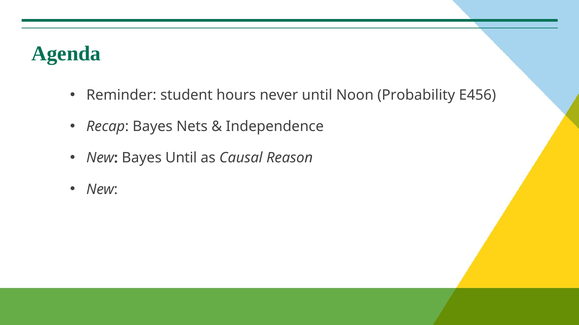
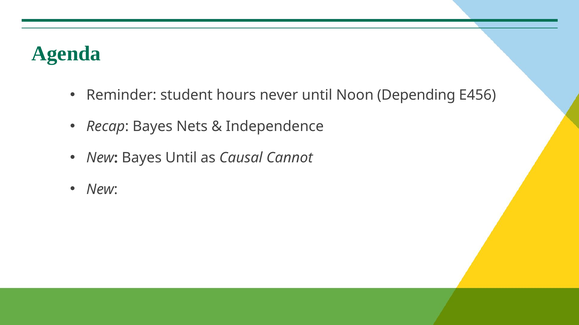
Probability: Probability -> Depending
Reason: Reason -> Cannot
